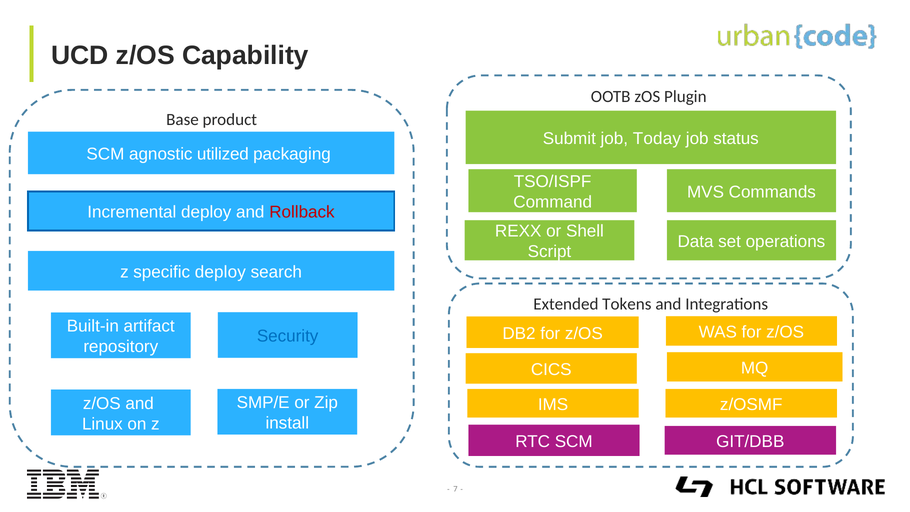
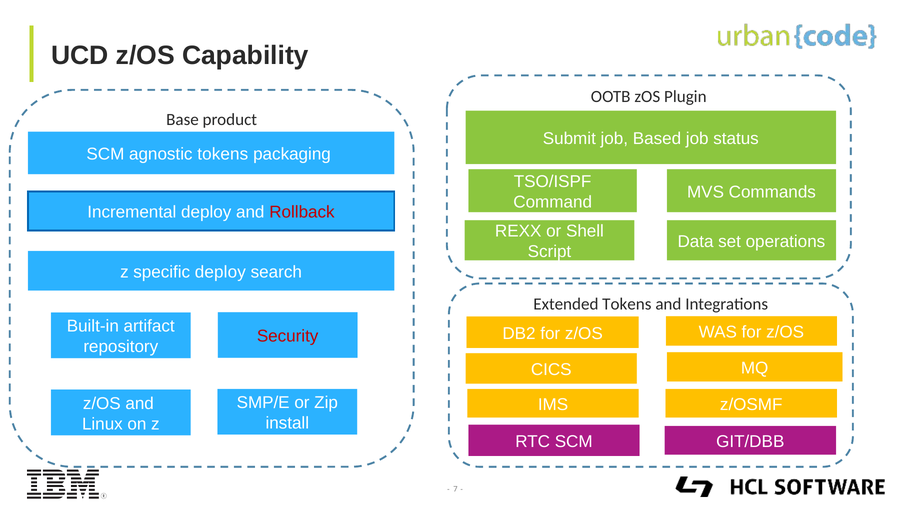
Today: Today -> Based
agnostic utilized: utilized -> tokens
Security colour: blue -> red
